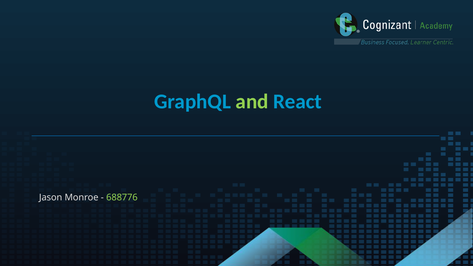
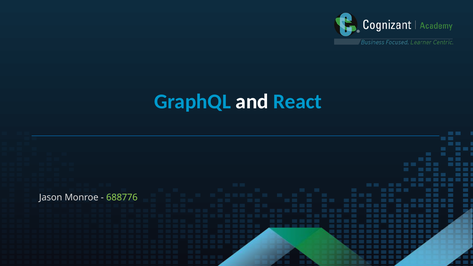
and colour: light green -> white
